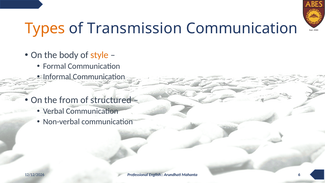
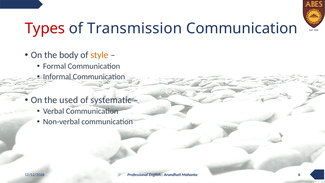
Types colour: orange -> red
from: from -> used
structured: structured -> systematic
